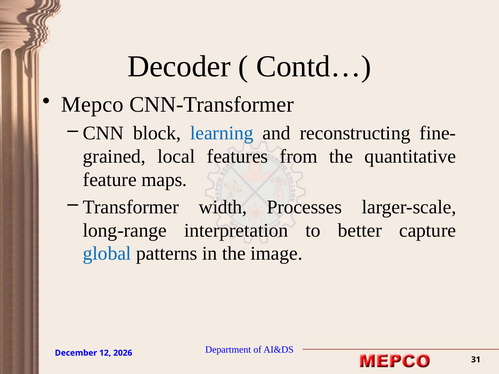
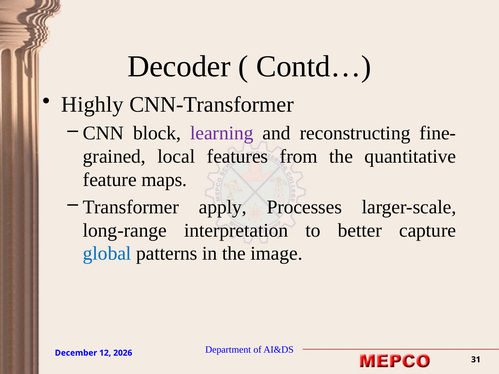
Mepco: Mepco -> Highly
learning colour: blue -> purple
width: width -> apply
